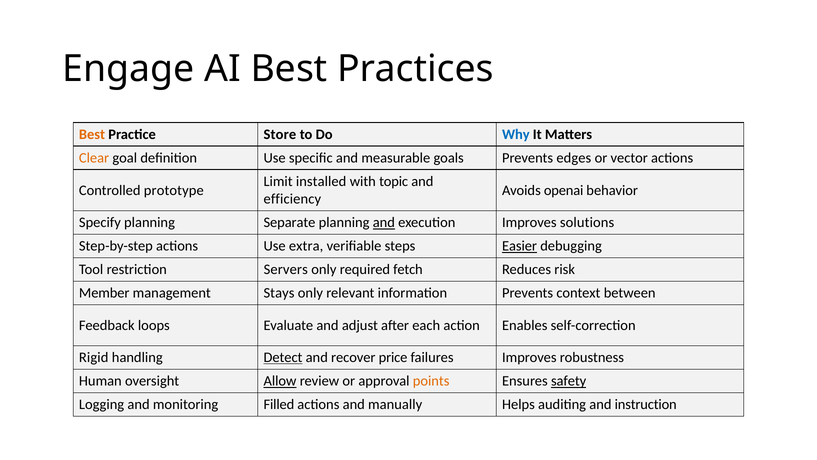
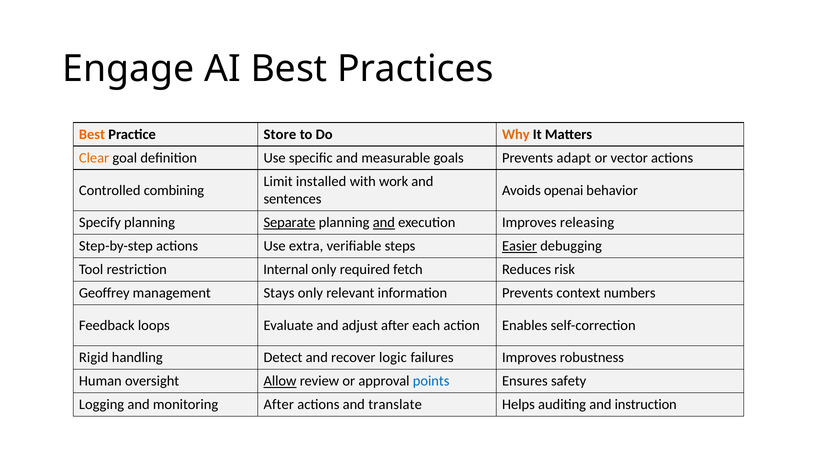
Why colour: blue -> orange
edges: edges -> adapt
topic: topic -> work
prototype: prototype -> combining
efficiency: efficiency -> sentences
Separate underline: none -> present
solutions: solutions -> releasing
Servers: Servers -> Internal
Member: Member -> Geoffrey
between: between -> numbers
Detect underline: present -> none
price: price -> logic
points colour: orange -> blue
safety underline: present -> none
monitoring Filled: Filled -> After
manually: manually -> translate
